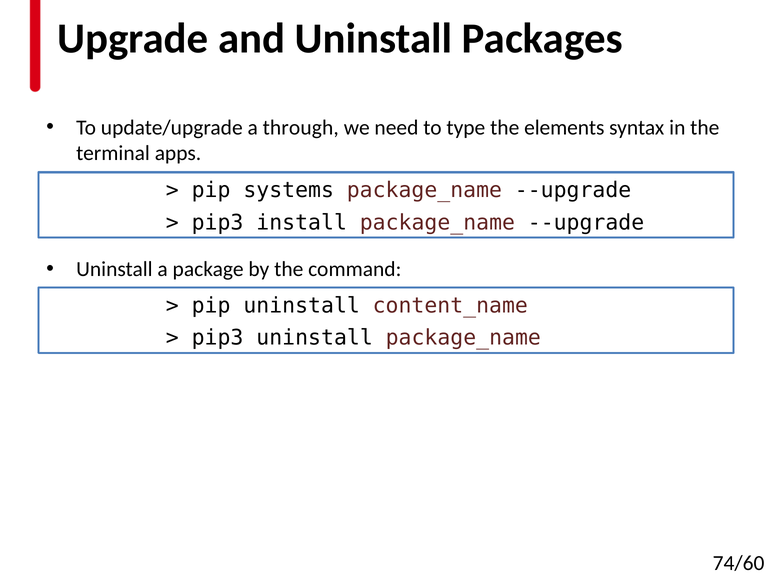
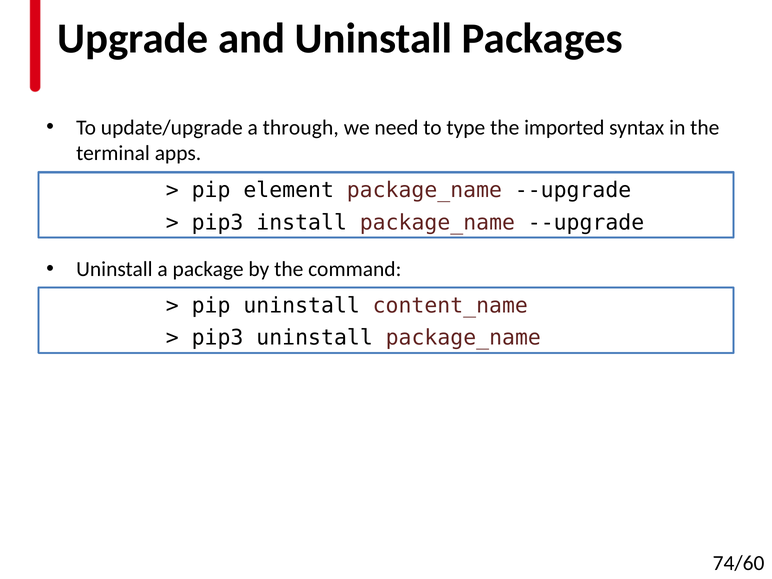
elements: elements -> imported
systems: systems -> element
